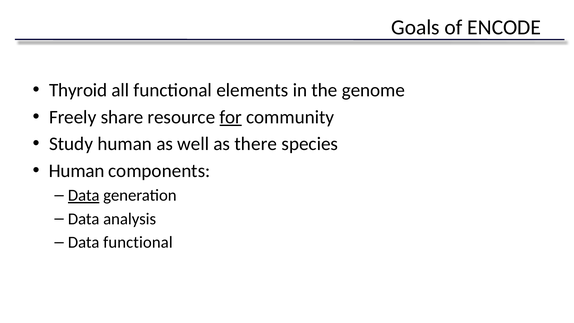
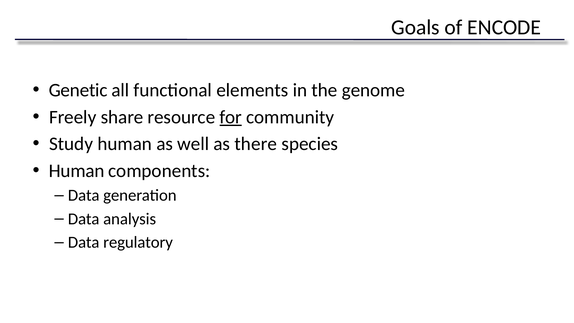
Thyroid: Thyroid -> Genetic
Data at (84, 195) underline: present -> none
Data functional: functional -> regulatory
